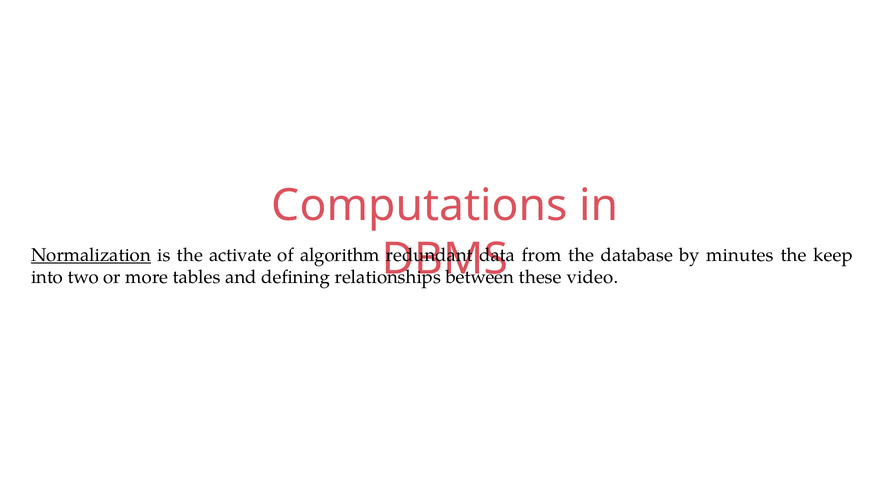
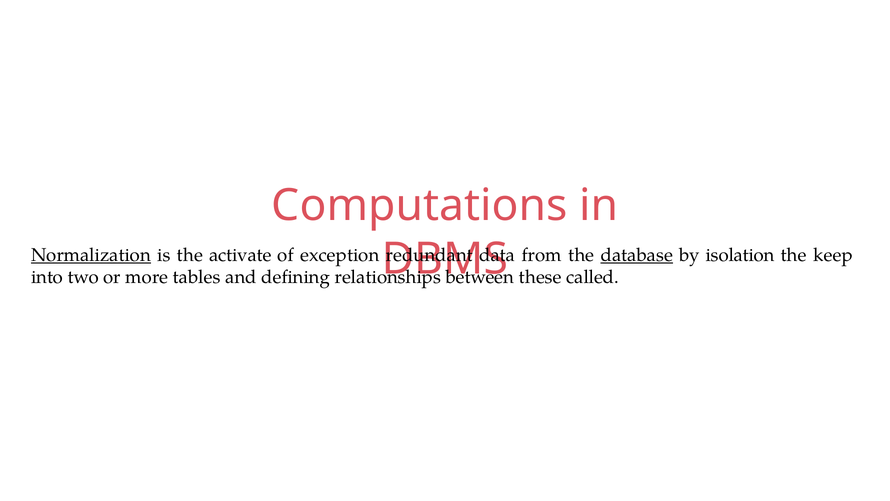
algorithm: algorithm -> exception
database underline: none -> present
minutes: minutes -> isolation
video: video -> called
